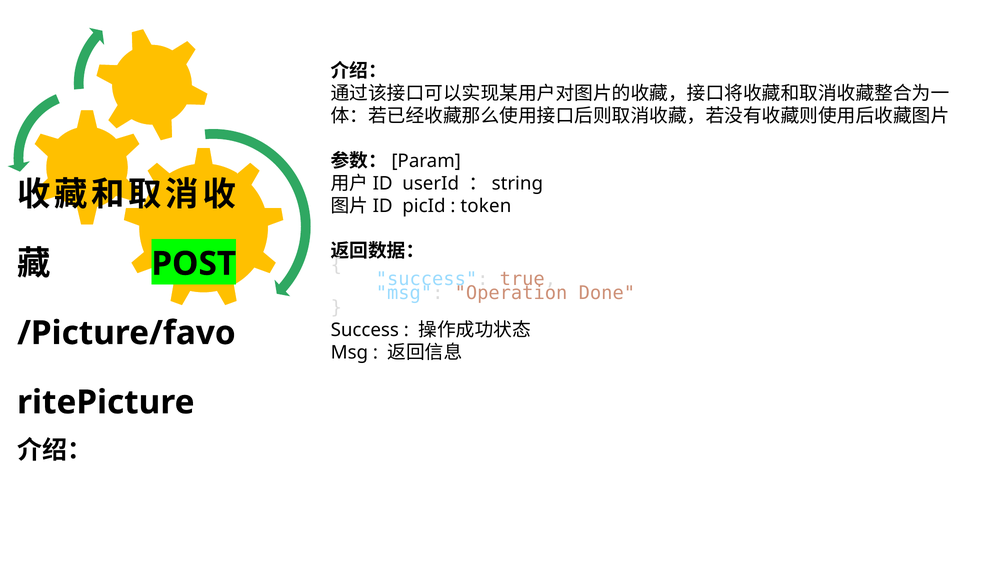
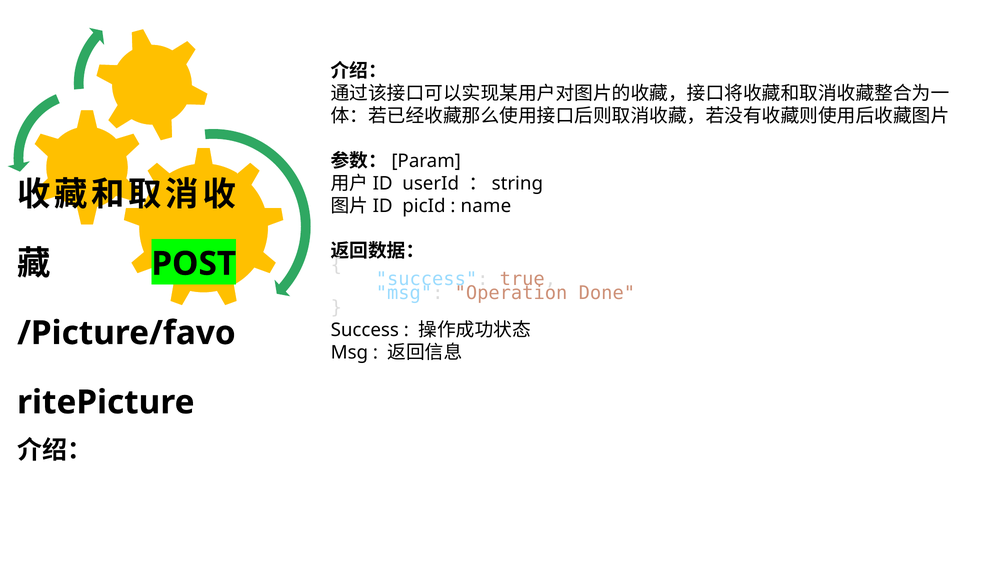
token: token -> name
